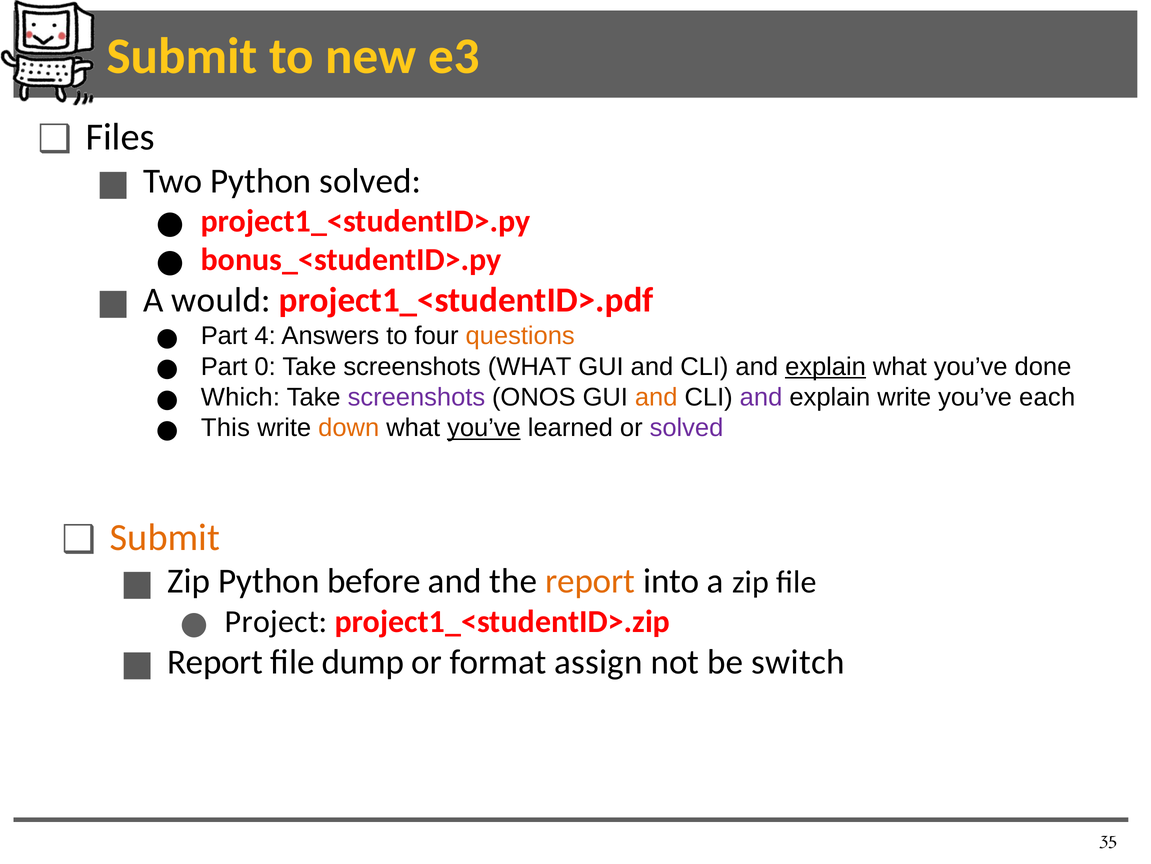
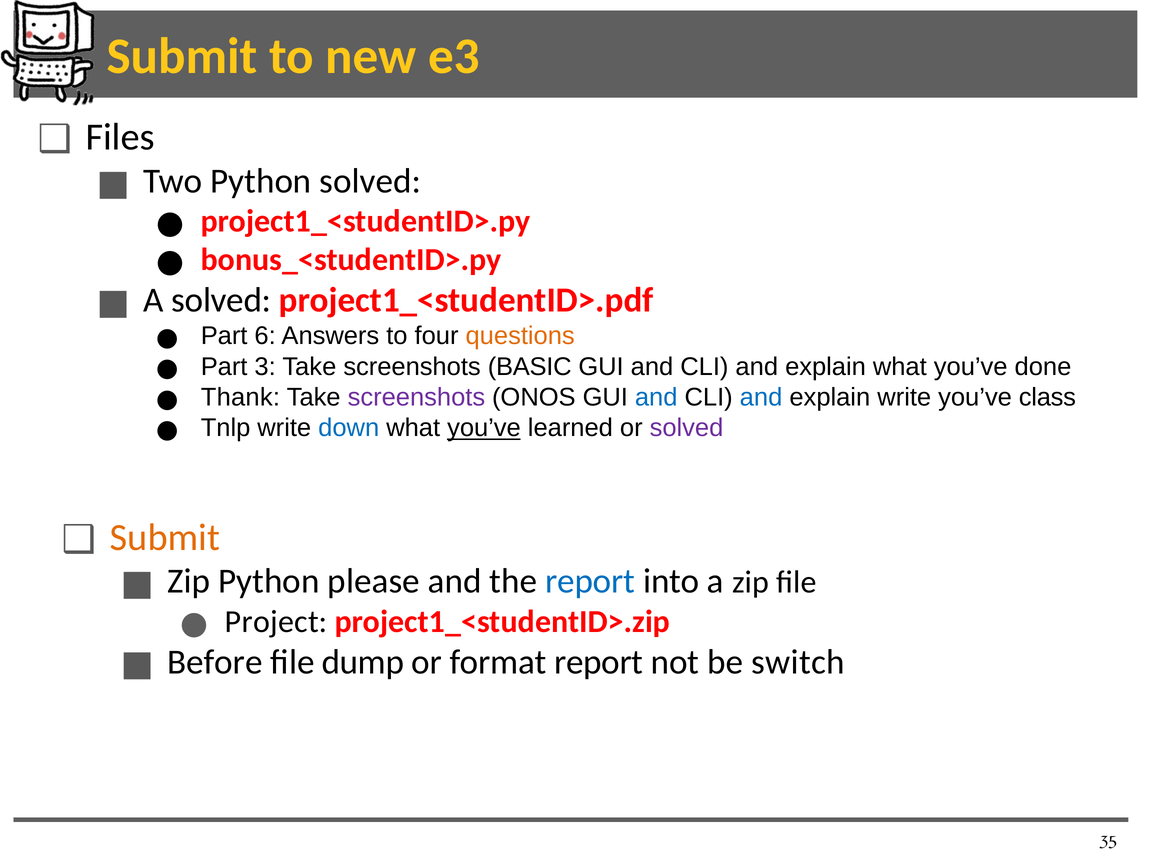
A would: would -> solved
4: 4 -> 6
0: 0 -> 3
screenshots WHAT: WHAT -> BASIC
explain at (826, 366) underline: present -> none
Which: Which -> Thank
and at (656, 397) colour: orange -> blue
and at (761, 397) colour: purple -> blue
each: each -> class
This: This -> Tnlp
down colour: orange -> blue
before: before -> please
report at (590, 581) colour: orange -> blue
Report at (215, 661): Report -> Before
format assign: assign -> report
